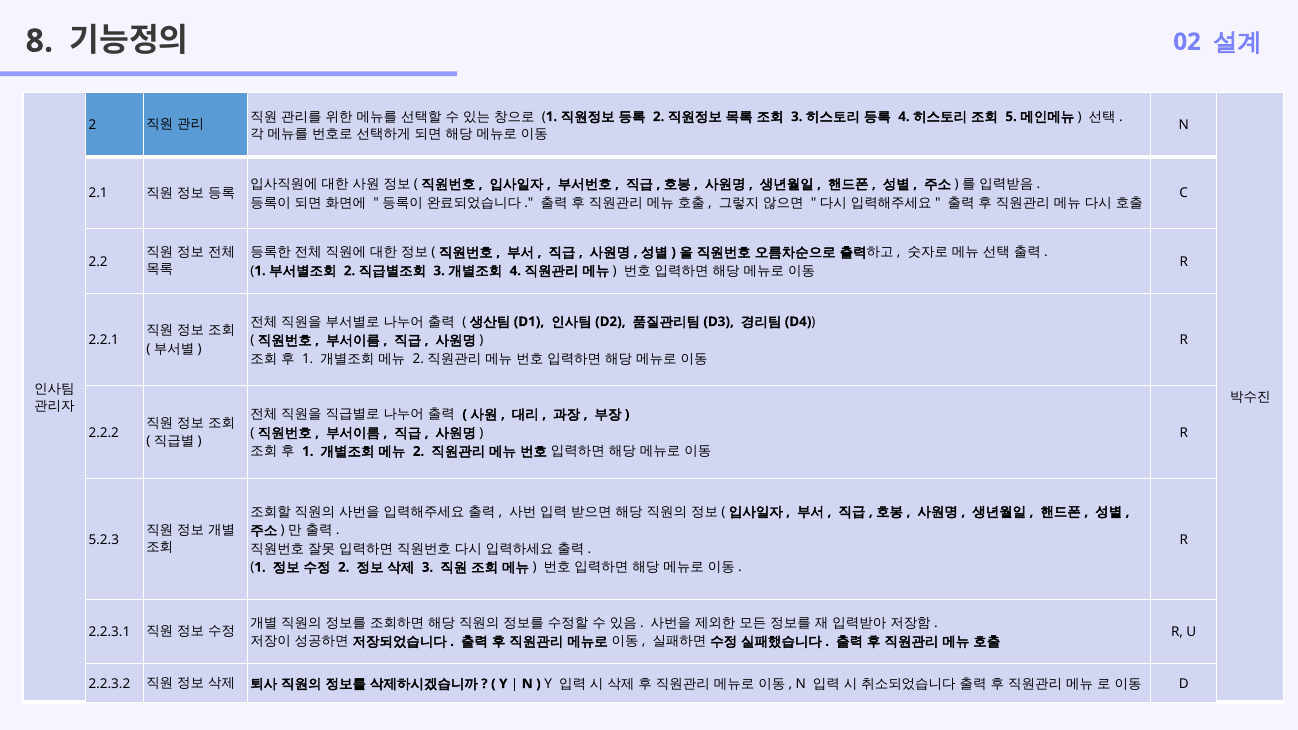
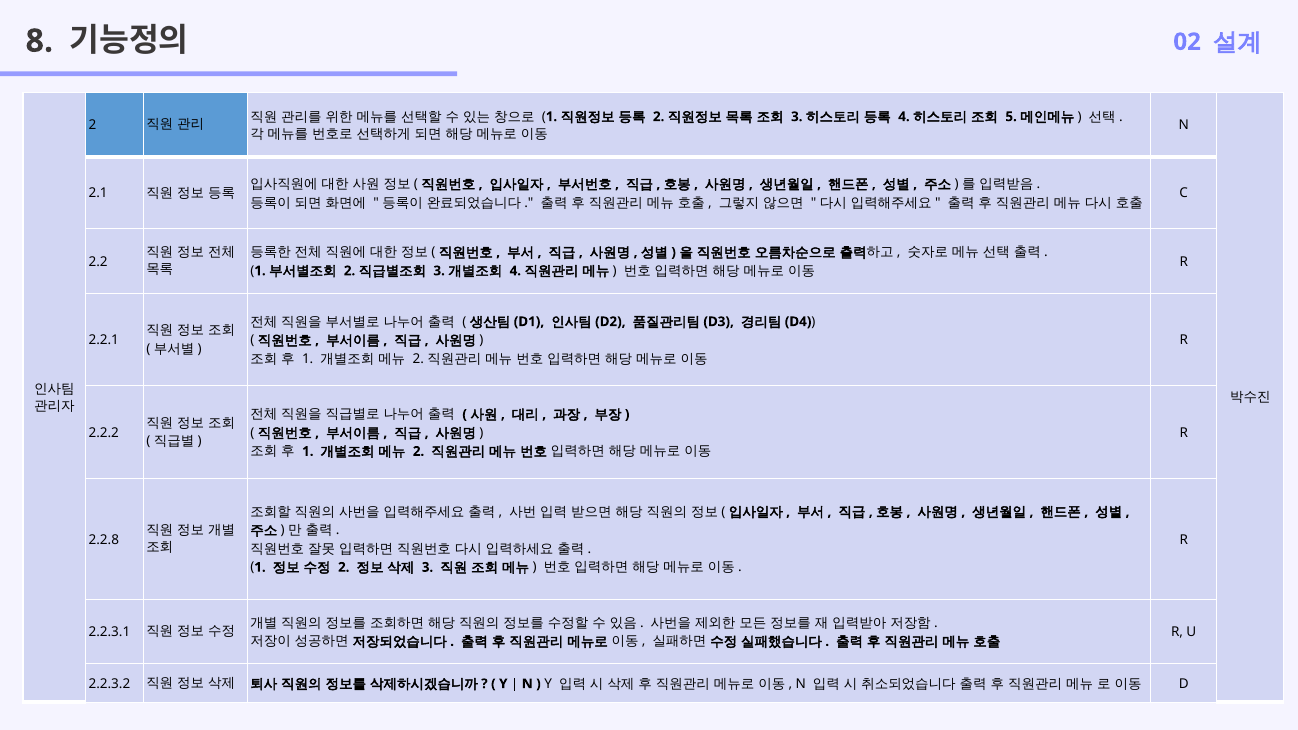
5.2.3: 5.2.3 -> 2.2.8
